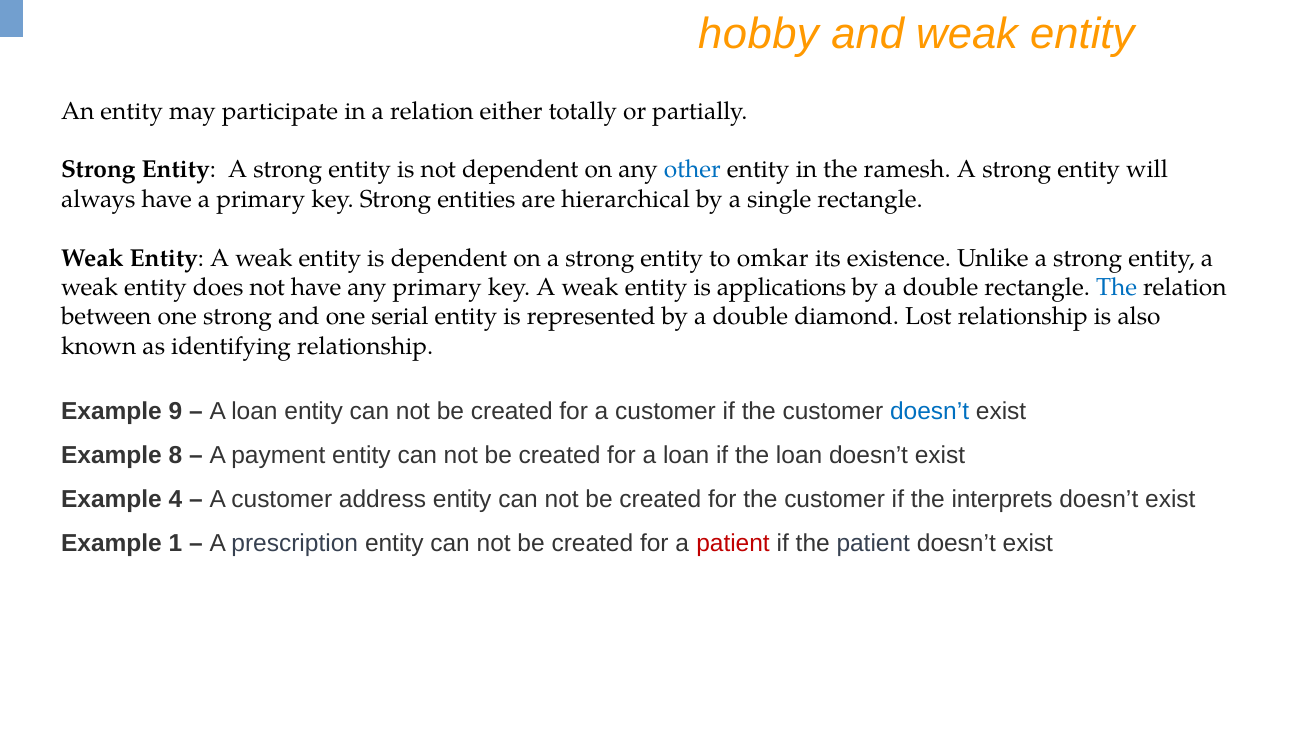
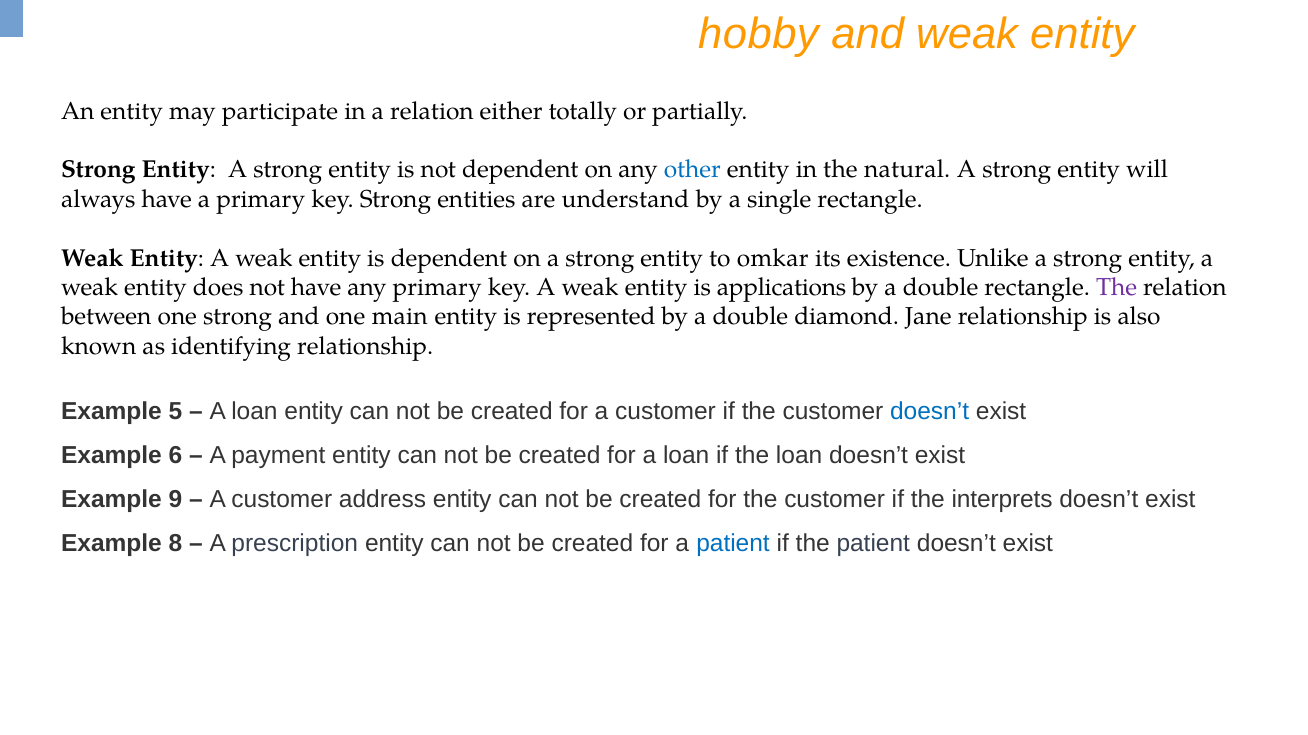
ramesh: ramesh -> natural
hierarchical: hierarchical -> understand
The at (1117, 288) colour: blue -> purple
serial: serial -> main
Lost: Lost -> Jane
9: 9 -> 5
8: 8 -> 6
4: 4 -> 9
1: 1 -> 8
patient at (733, 544) colour: red -> blue
